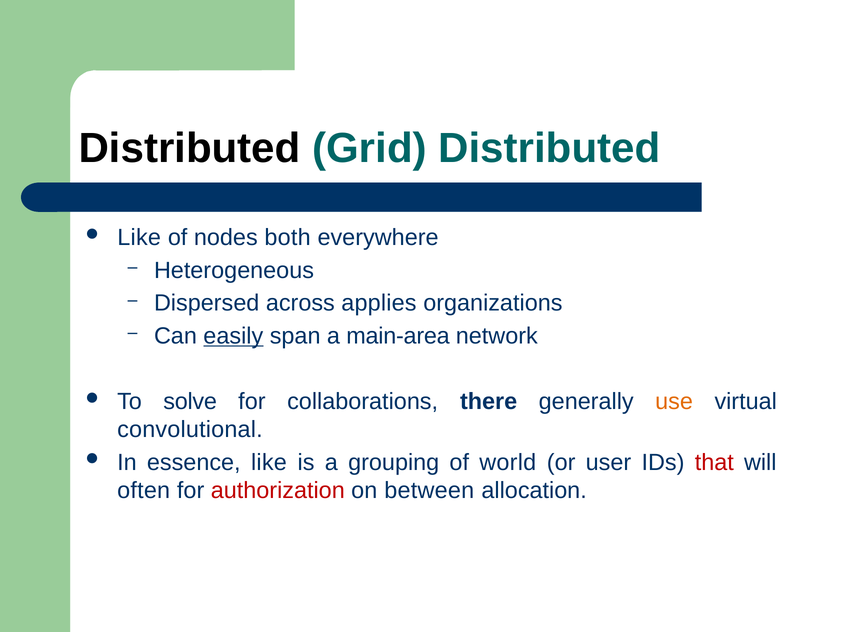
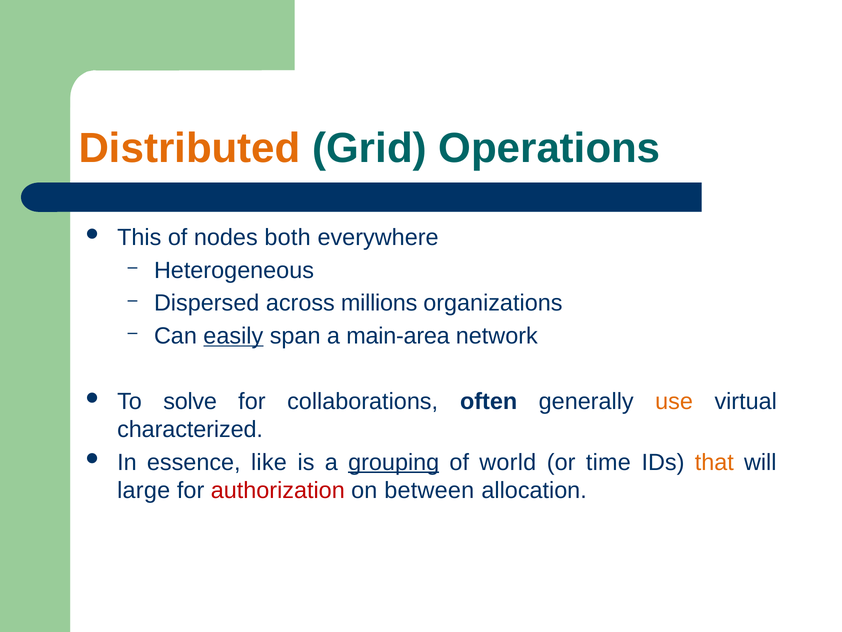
Distributed at (190, 148) colour: black -> orange
Grid Distributed: Distributed -> Operations
Like at (139, 237): Like -> This
applies: applies -> millions
there: there -> often
convolutional: convolutional -> characterized
grouping underline: none -> present
user: user -> time
that colour: red -> orange
often: often -> large
